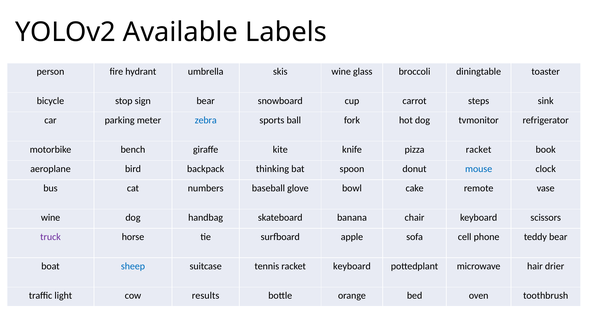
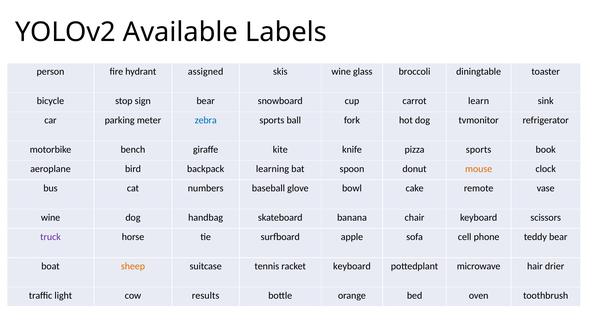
umbrella: umbrella -> assigned
steps: steps -> learn
pizza racket: racket -> sports
thinking: thinking -> learning
mouse colour: blue -> orange
sheep colour: blue -> orange
